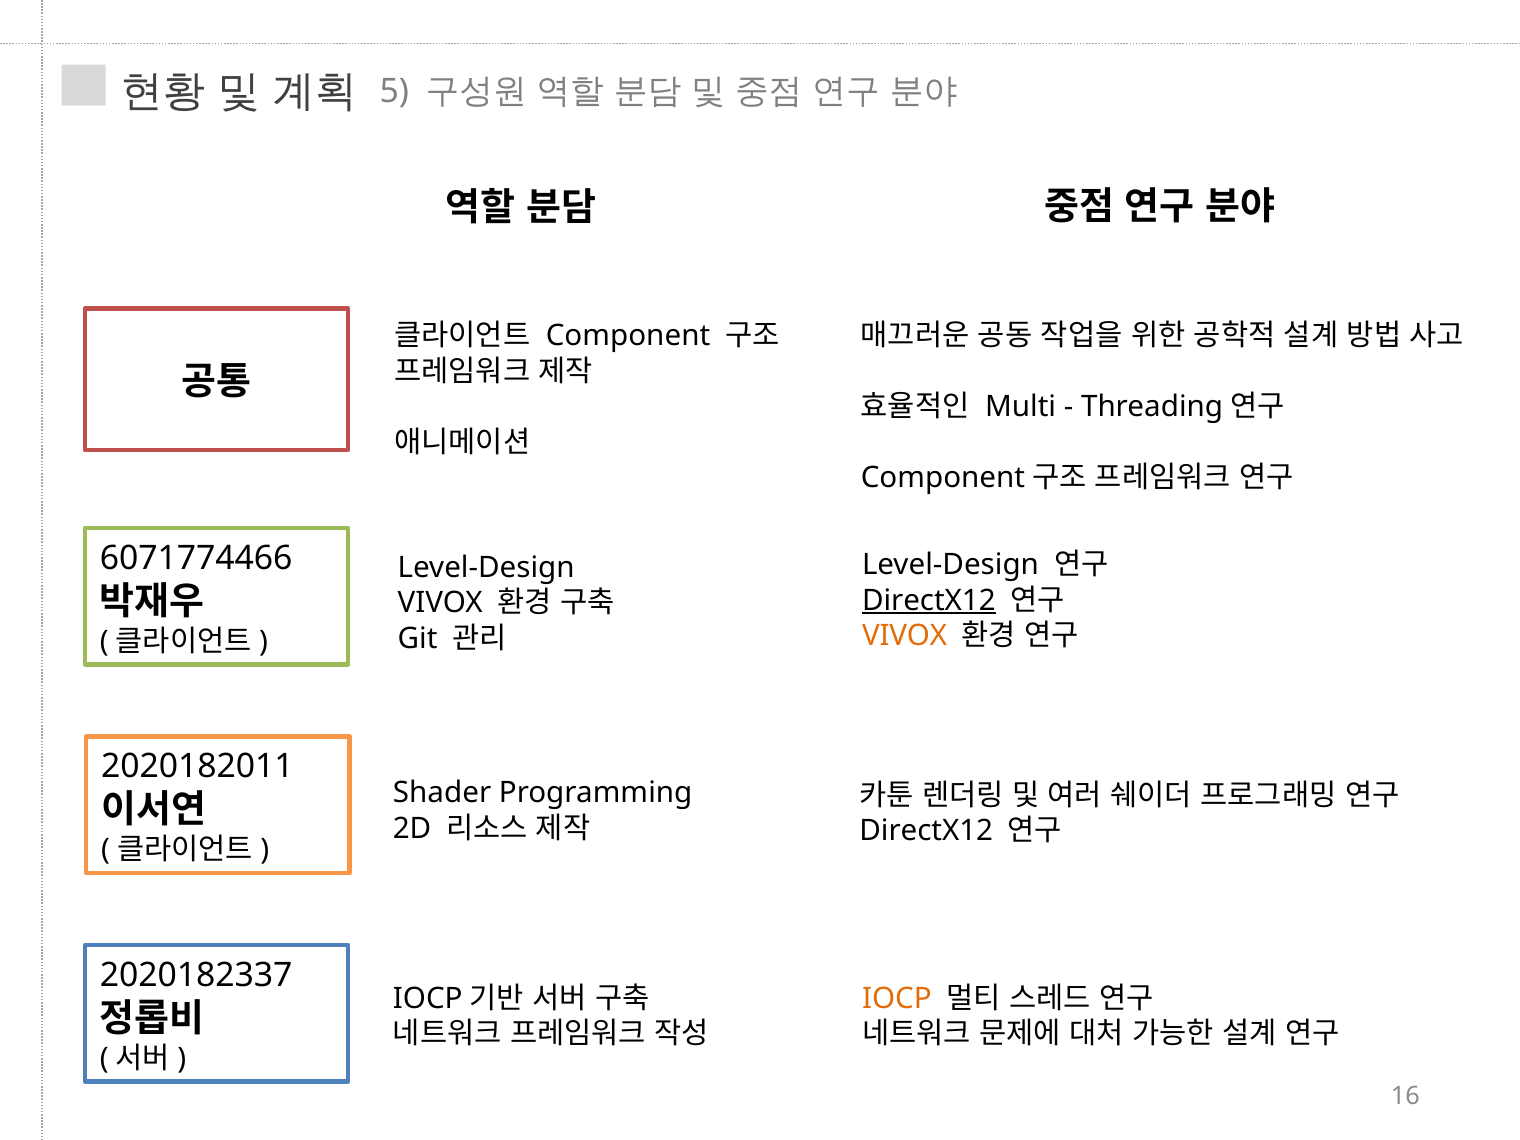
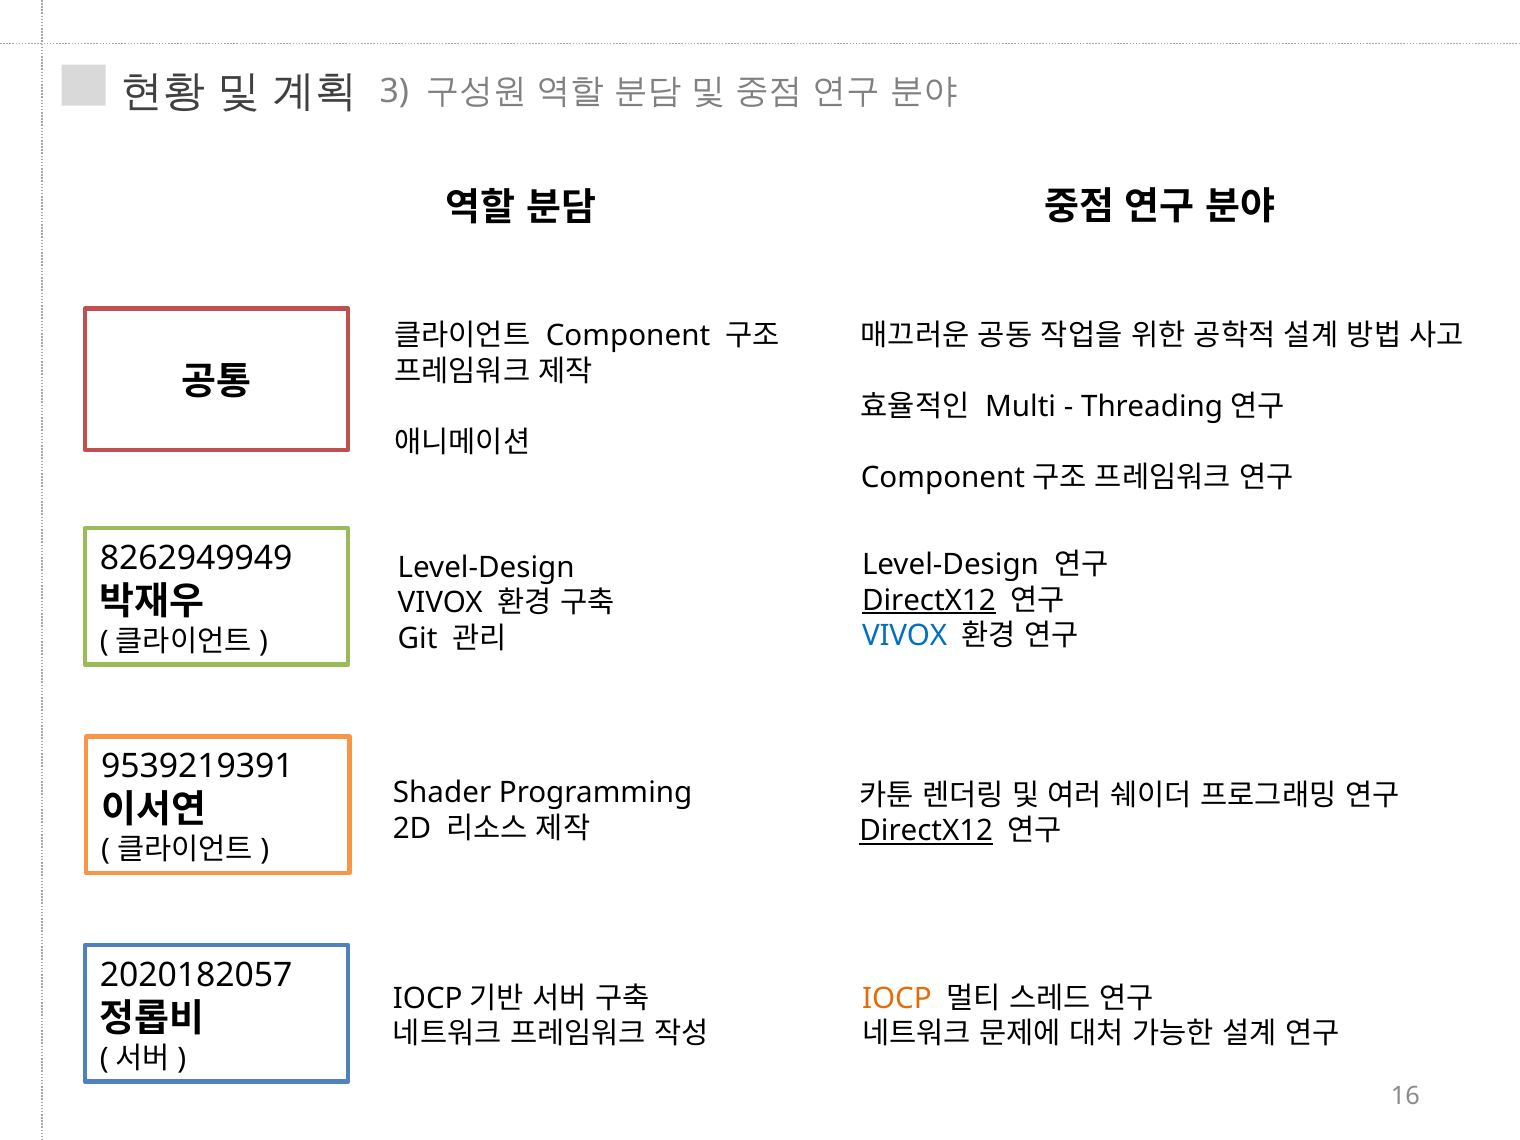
5: 5 -> 3
6071774466: 6071774466 -> 8262949949
VIVOX at (905, 636) colour: orange -> blue
2020182011: 2020182011 -> 9539219391
DirectX12 at (926, 831) underline: none -> present
2020182337: 2020182337 -> 2020182057
